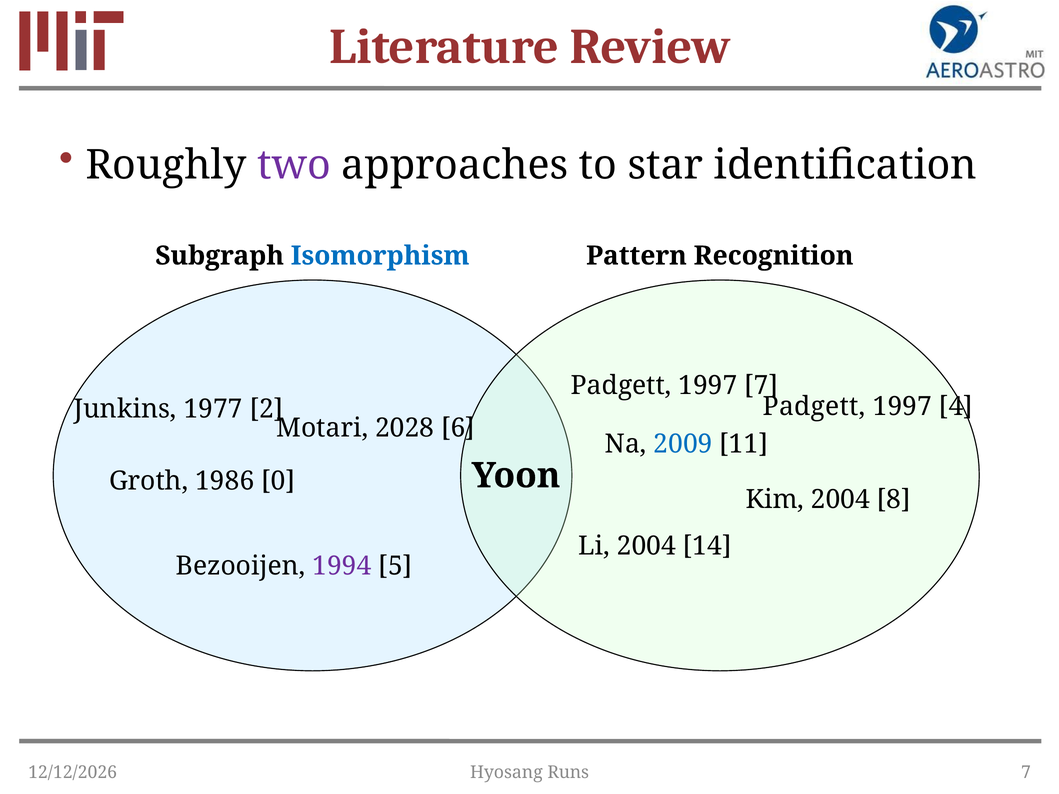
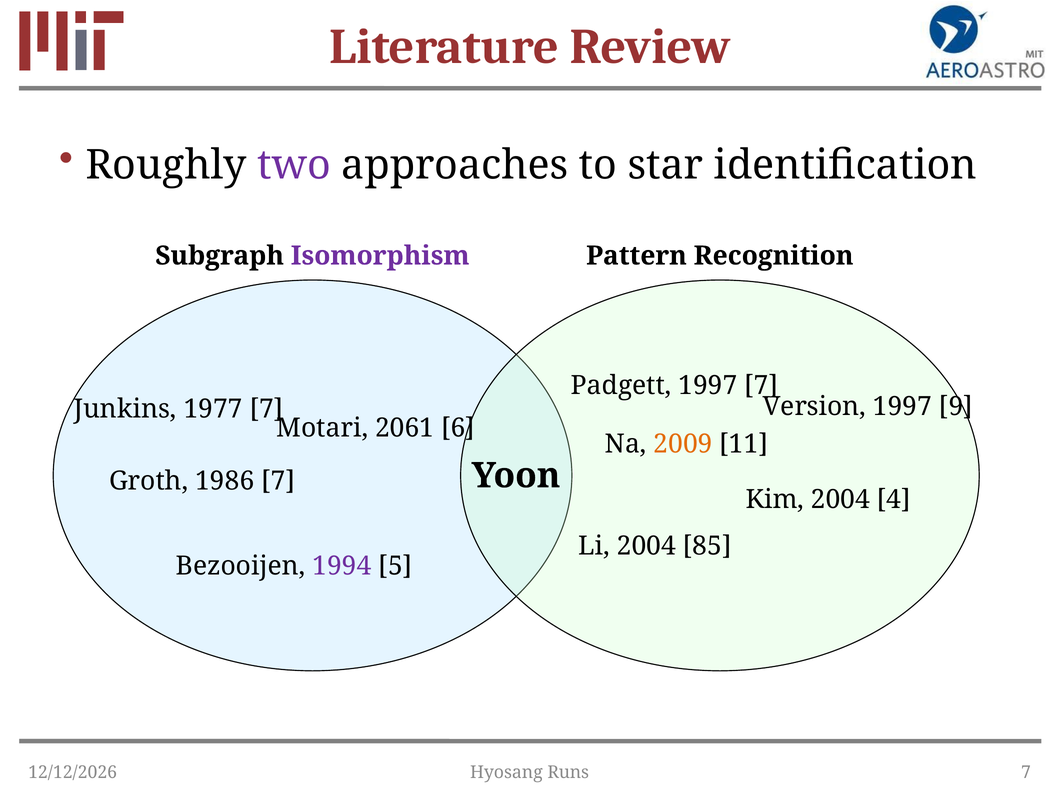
Isomorphism colour: blue -> purple
Padgett at (814, 407): Padgett -> Version
4: 4 -> 9
1977 2: 2 -> 7
2028: 2028 -> 2061
2009 colour: blue -> orange
1986 0: 0 -> 7
8: 8 -> 4
14: 14 -> 85
